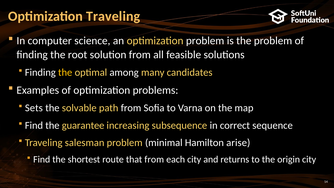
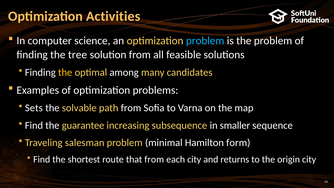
Optimization Traveling: Traveling -> Activities
problem at (205, 41) colour: white -> light blue
root: root -> tree
correct: correct -> smaller
arise: arise -> form
